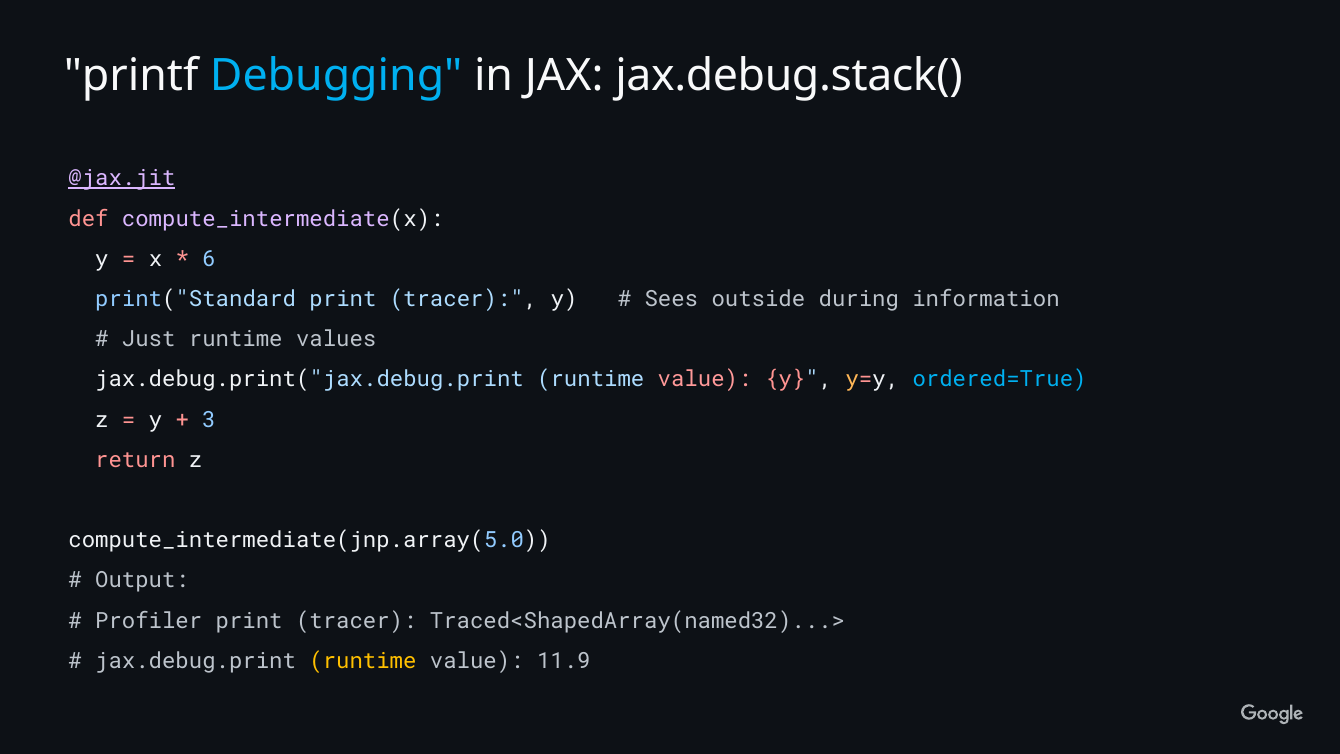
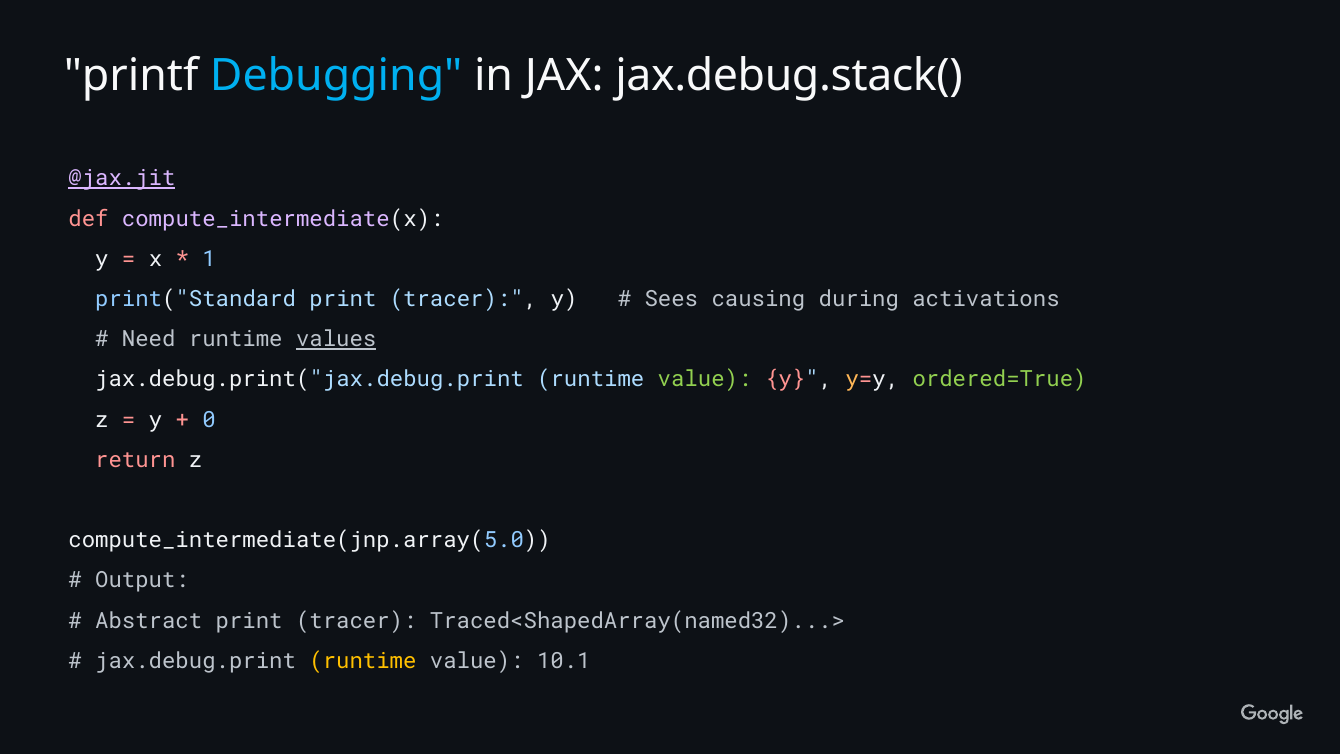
6: 6 -> 1
outside: outside -> causing
information: information -> activations
Just: Just -> Need
values underline: none -> present
value at (705, 379) colour: pink -> light green
ordered=True colour: light blue -> light green
3: 3 -> 0
Profiler: Profiler -> Abstract
11.9: 11.9 -> 10.1
